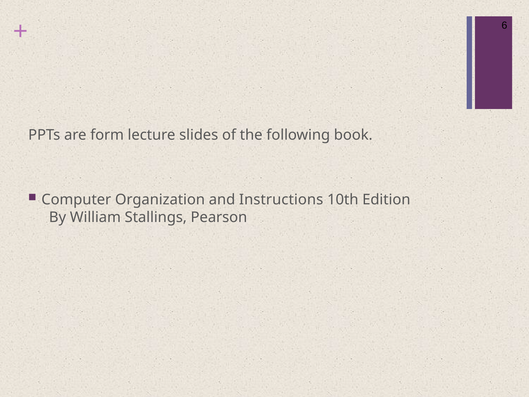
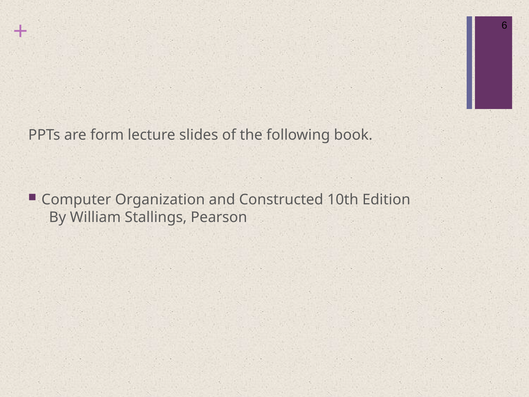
Instructions: Instructions -> Constructed
